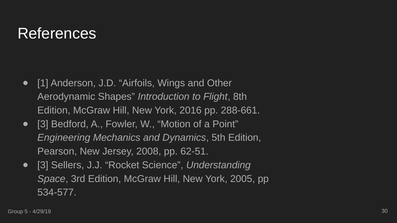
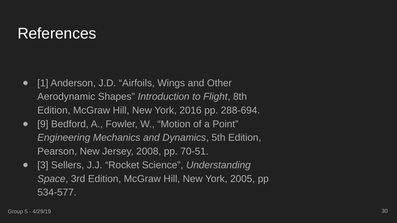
288-661: 288-661 -> 288-694
3 at (43, 124): 3 -> 9
62-51: 62-51 -> 70-51
